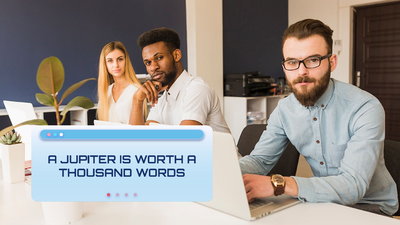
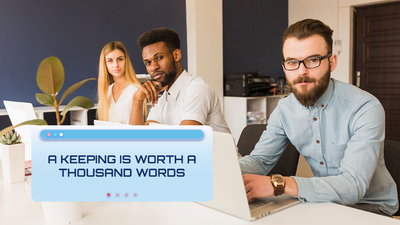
JUPITER: JUPITER -> KEEPING
